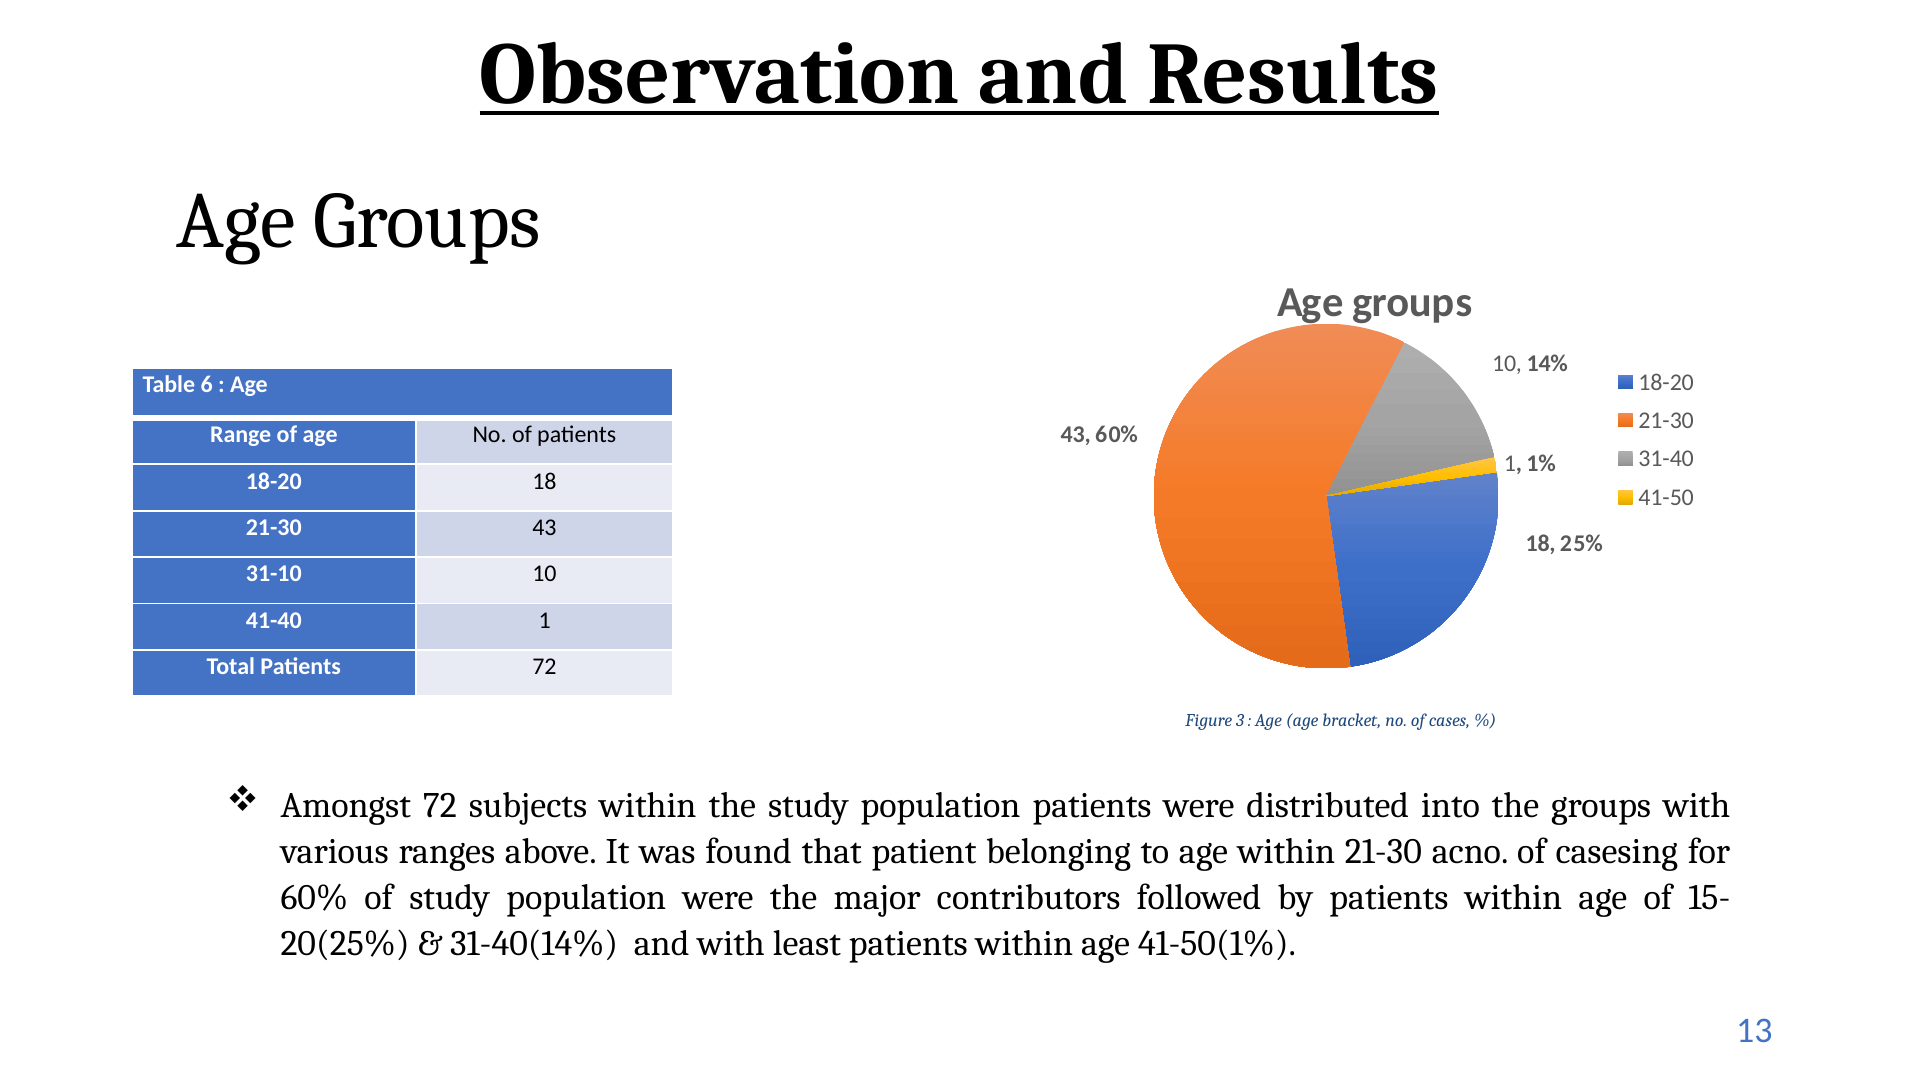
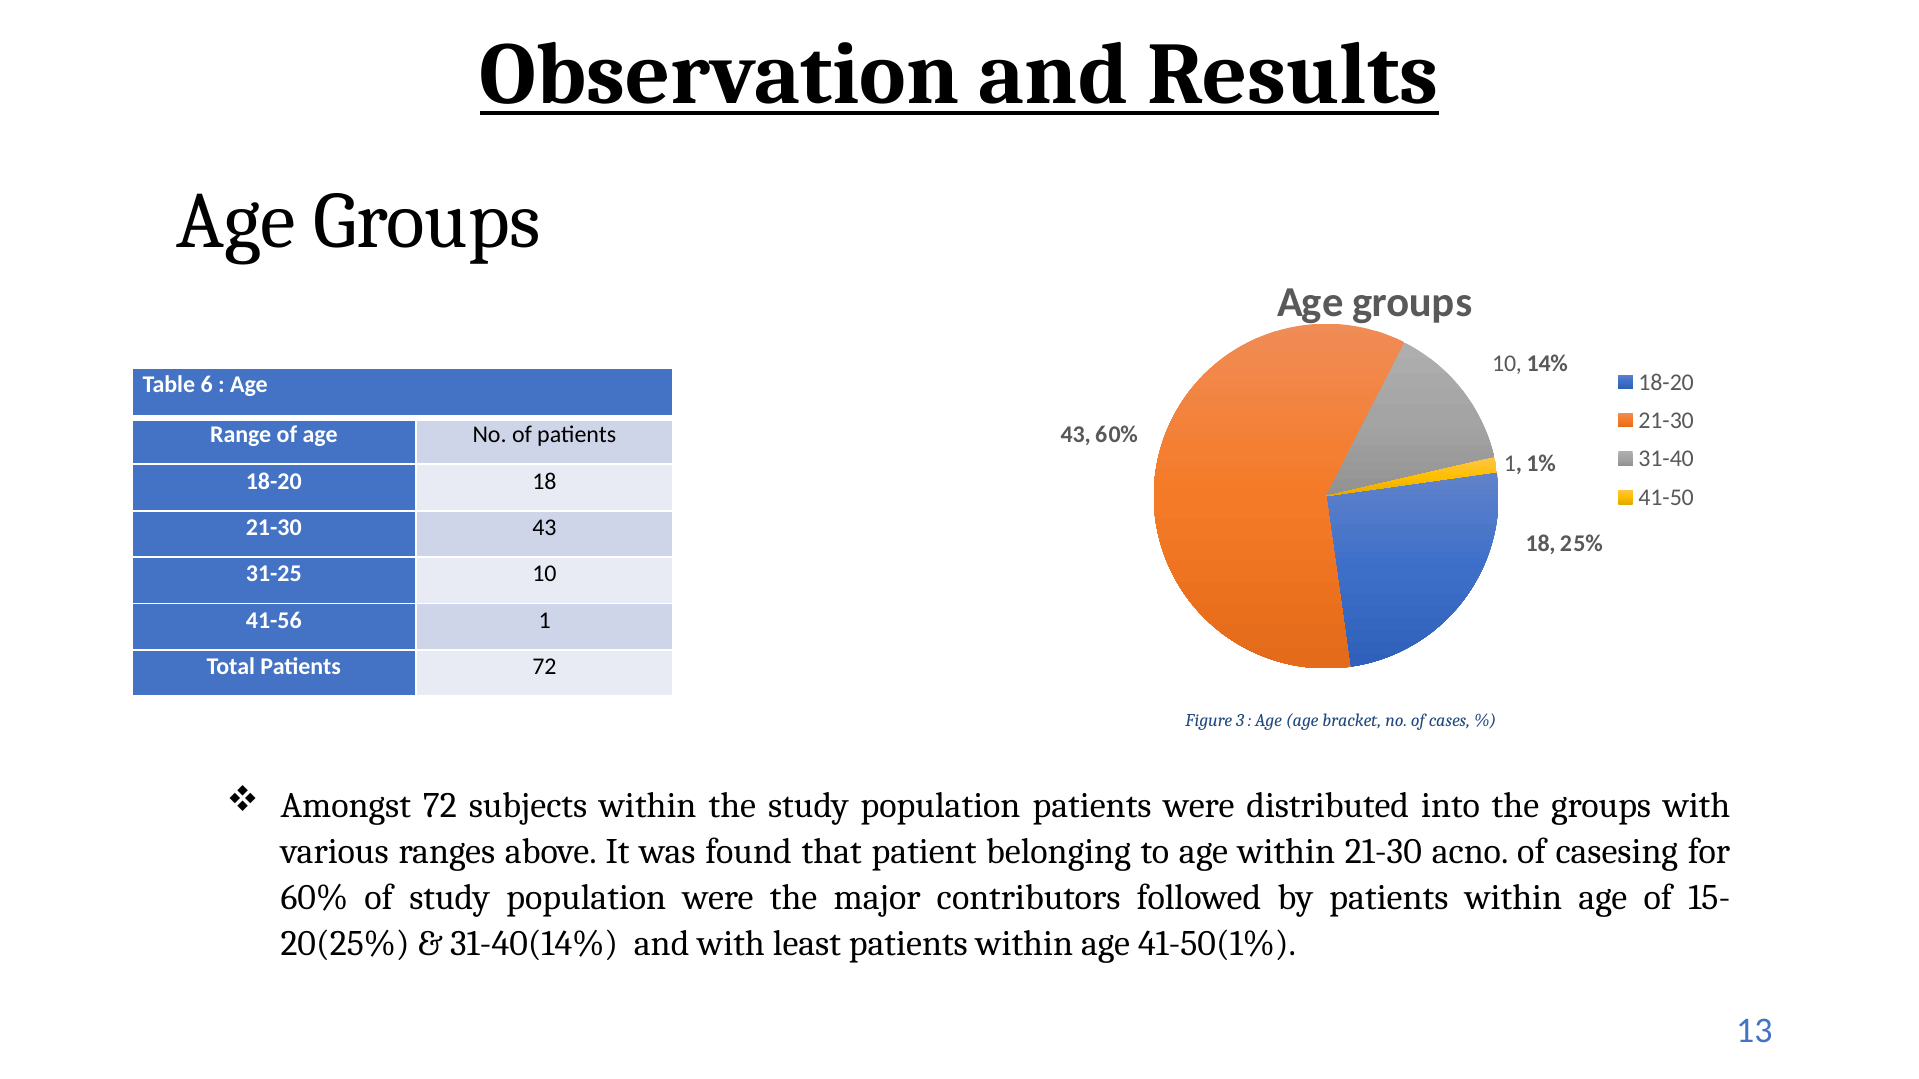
31-10: 31-10 -> 31-25
41-40: 41-40 -> 41-56
